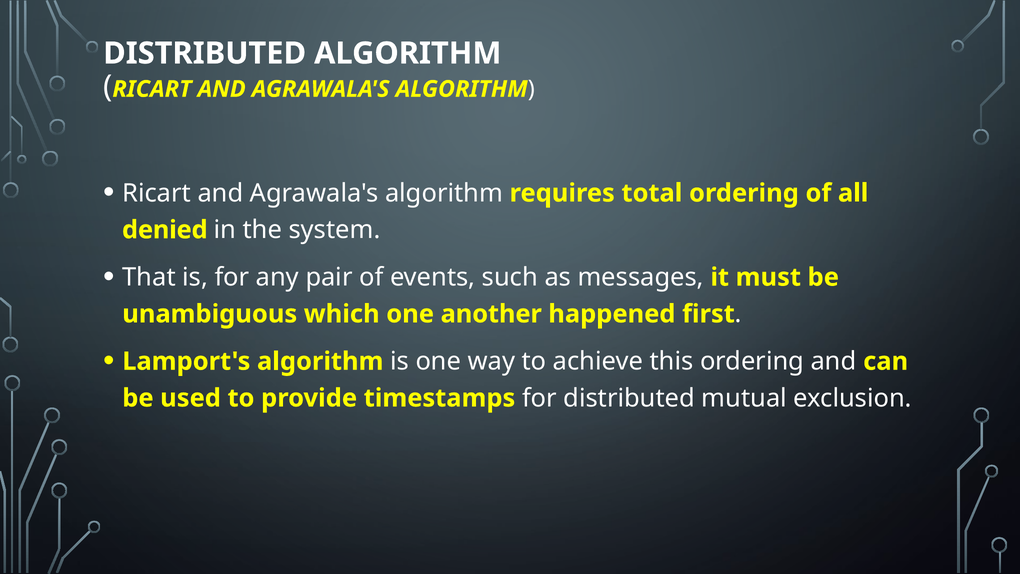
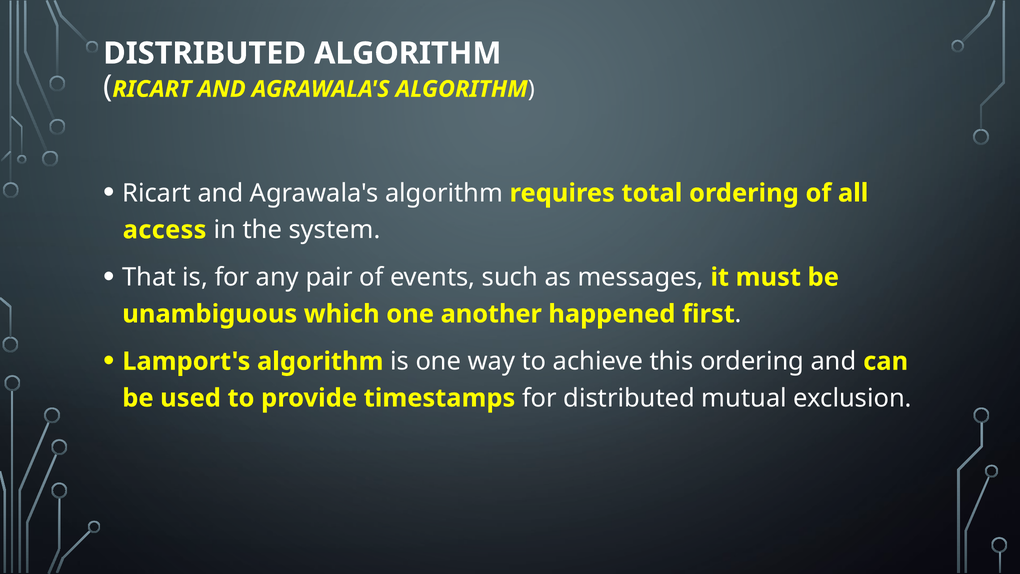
denied: denied -> access
